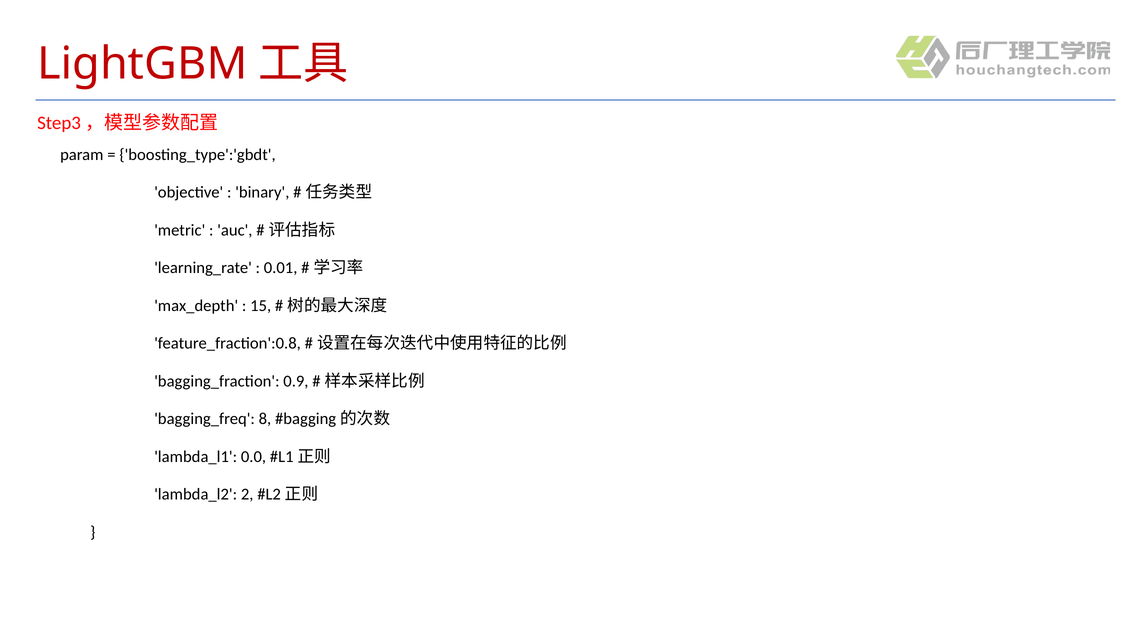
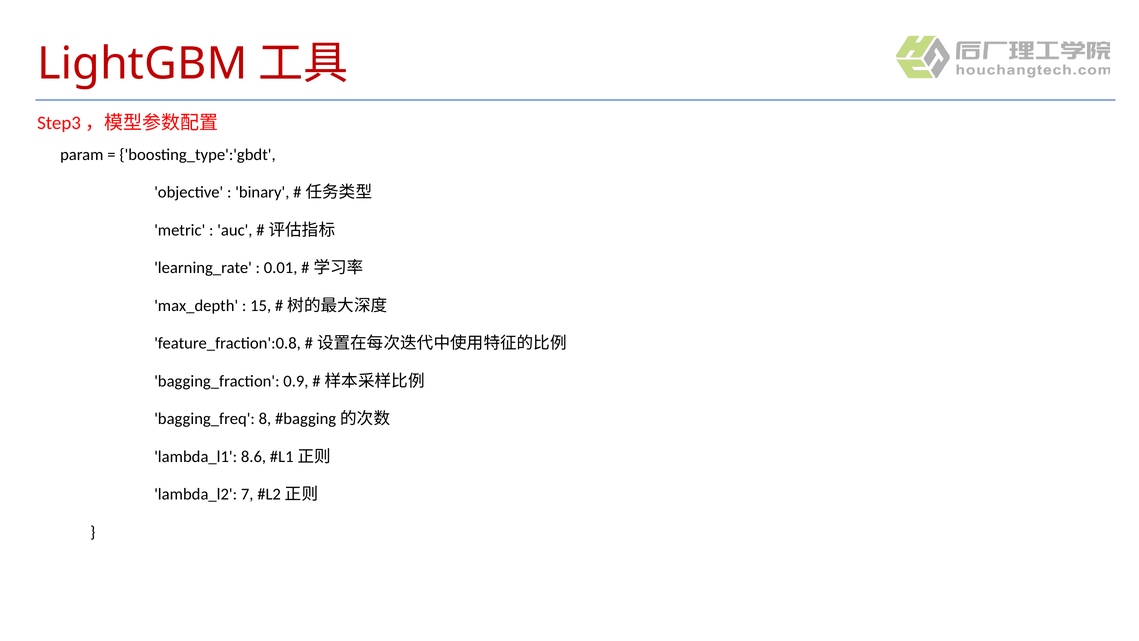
0.0: 0.0 -> 8.6
2: 2 -> 7
